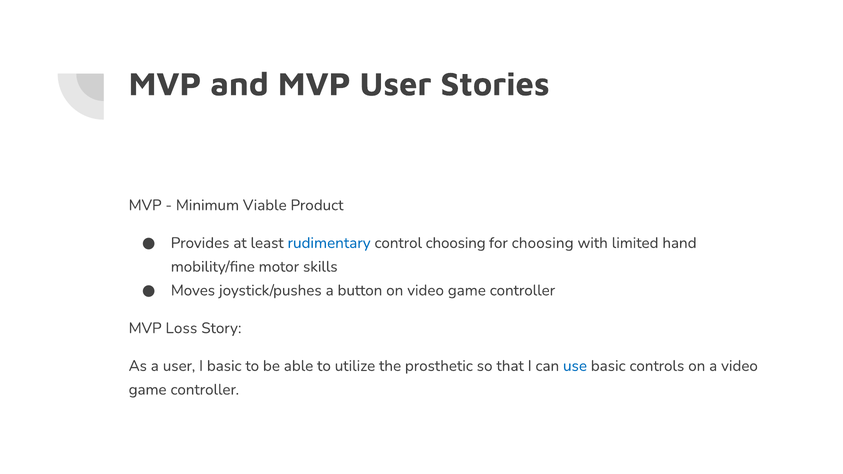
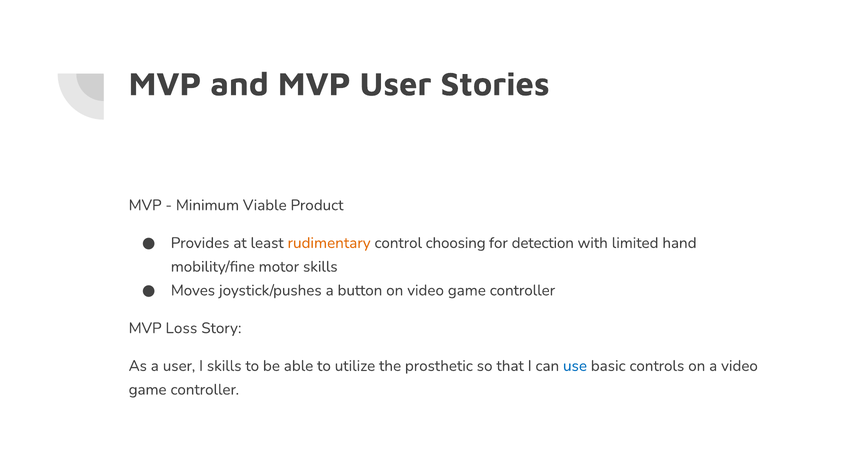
rudimentary colour: blue -> orange
for choosing: choosing -> detection
I basic: basic -> skills
